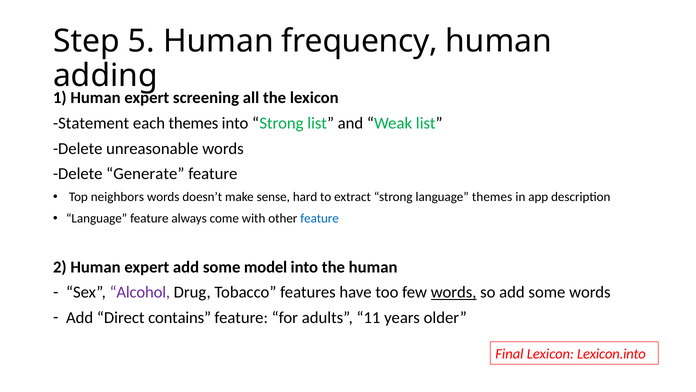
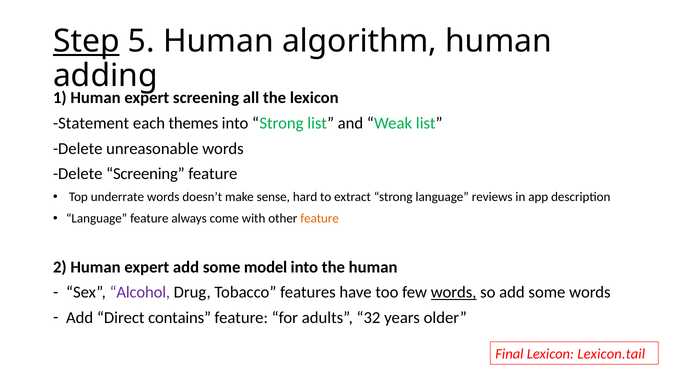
Step underline: none -> present
frequency: frequency -> algorithm
Delete Generate: Generate -> Screening
neighbors: neighbors -> underrate
language themes: themes -> reviews
feature at (320, 218) colour: blue -> orange
11: 11 -> 32
Lexicon.into: Lexicon.into -> Lexicon.tail
